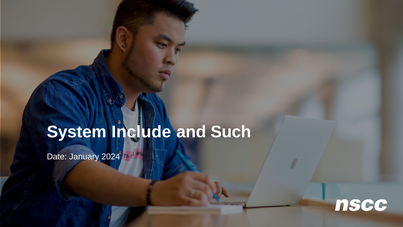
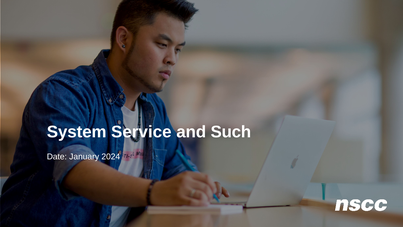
Include: Include -> Service
